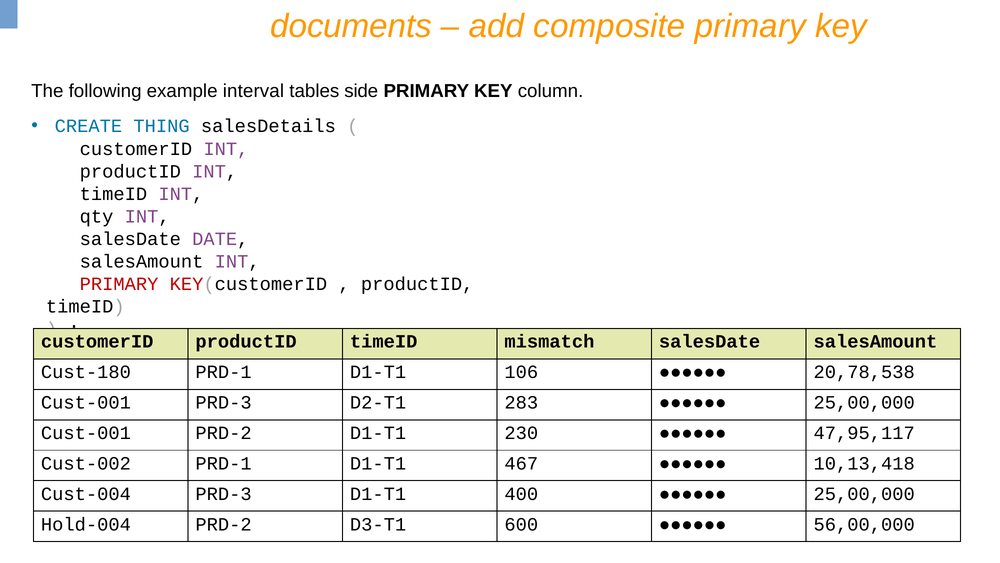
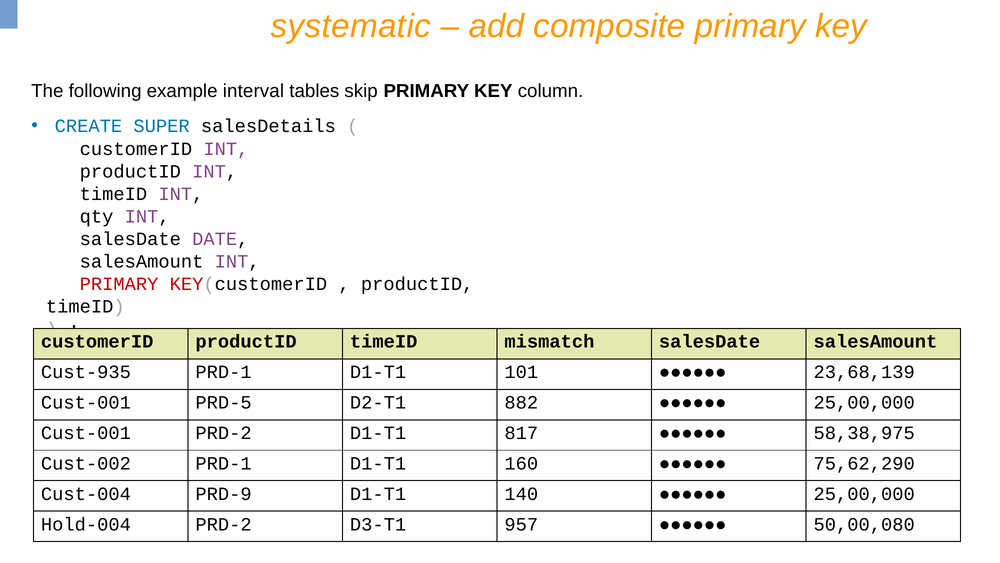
documents: documents -> systematic
side: side -> skip
THING: THING -> SUPER
Cust-180: Cust-180 -> Cust-935
106: 106 -> 101
20,78,538: 20,78,538 -> 23,68,139
Cust-001 PRD-3: PRD-3 -> PRD-5
283: 283 -> 882
230: 230 -> 817
47,95,117: 47,95,117 -> 58,38,975
467: 467 -> 160
10,13,418: 10,13,418 -> 75,62,290
Cust-004 PRD-3: PRD-3 -> PRD-9
400: 400 -> 140
600: 600 -> 957
56,00,000: 56,00,000 -> 50,00,080
